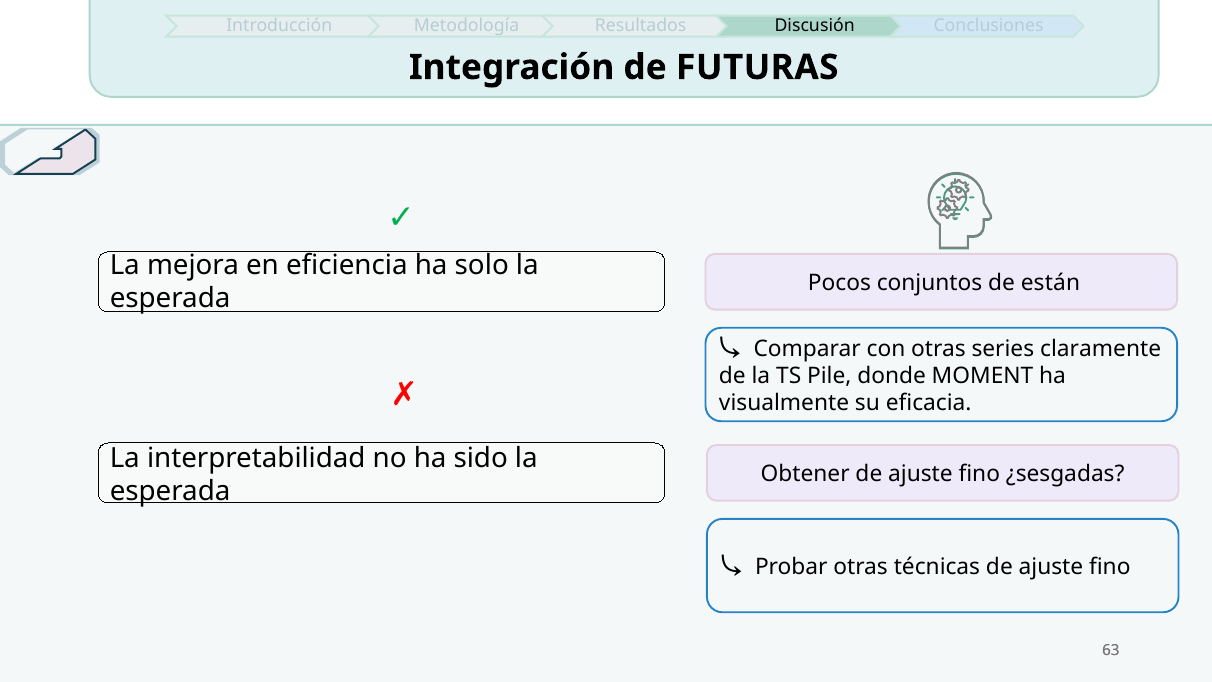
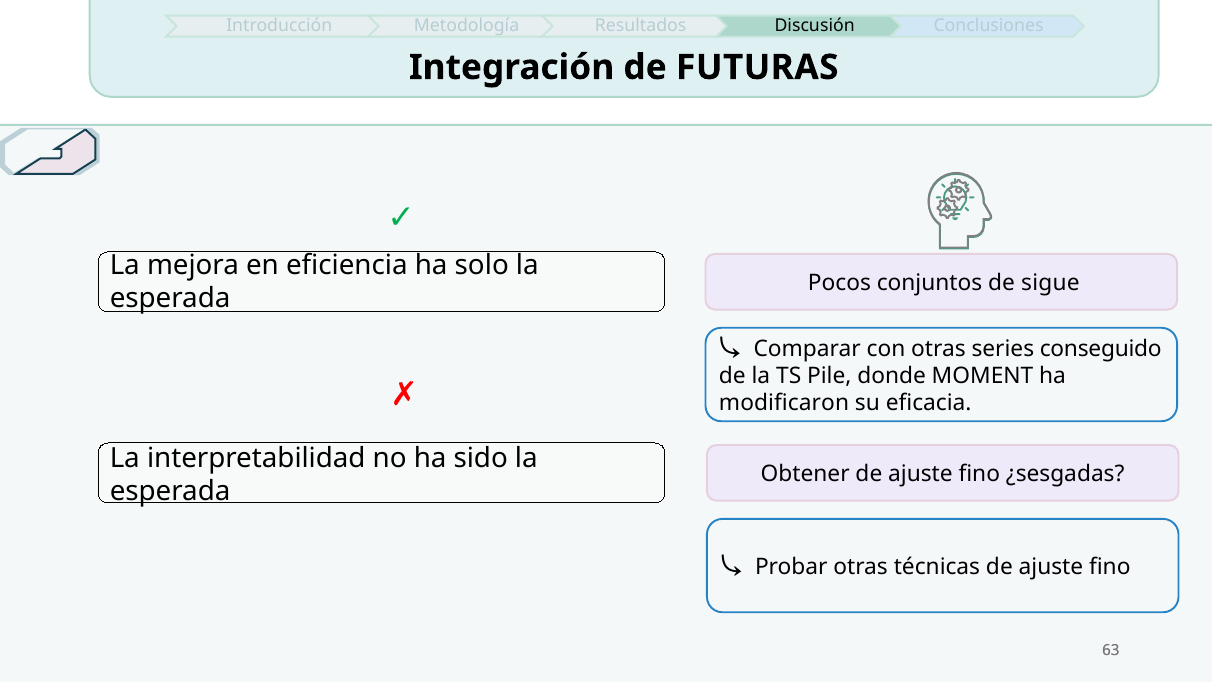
están: están -> sigue
claramente: claramente -> conseguido
visualmente: visualmente -> modificaron
